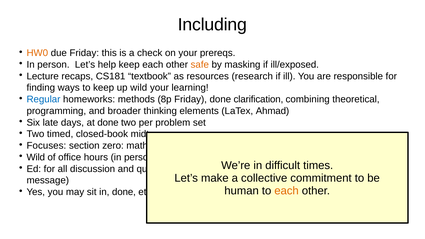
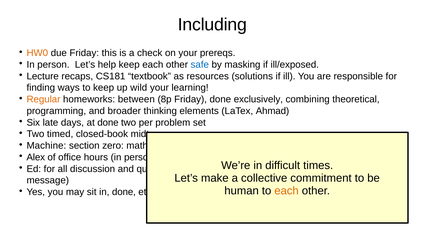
safe colour: orange -> blue
research: research -> solutions
Regular colour: blue -> orange
methods: methods -> between
done clarification: clarification -> exclusively
Focuses: Focuses -> Machine
Wild at (36, 157): Wild -> Alex
